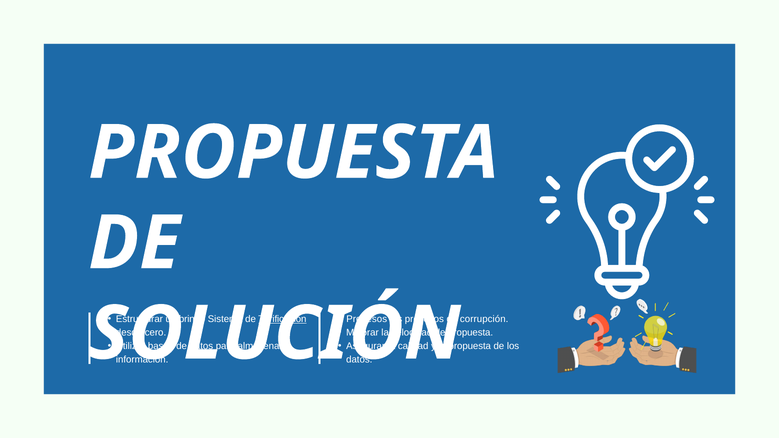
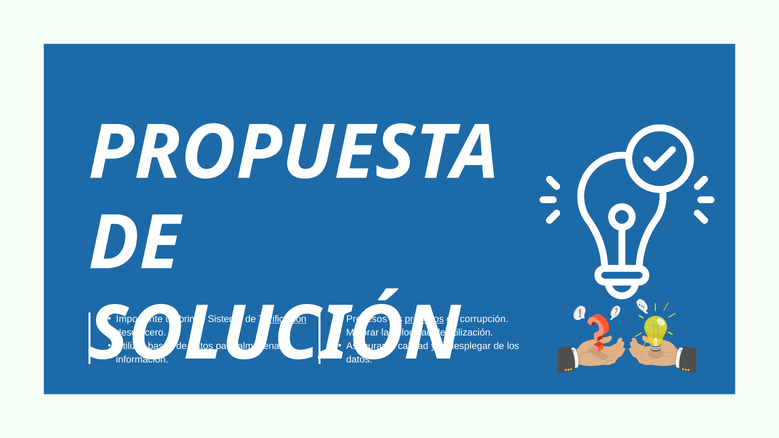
Estructurar: Estructurar -> Importante
procesos at (424, 319) underline: none -> present
propuesta at (471, 333): propuesta -> utilización
propuesta at (470, 346): propuesta -> desplegar
